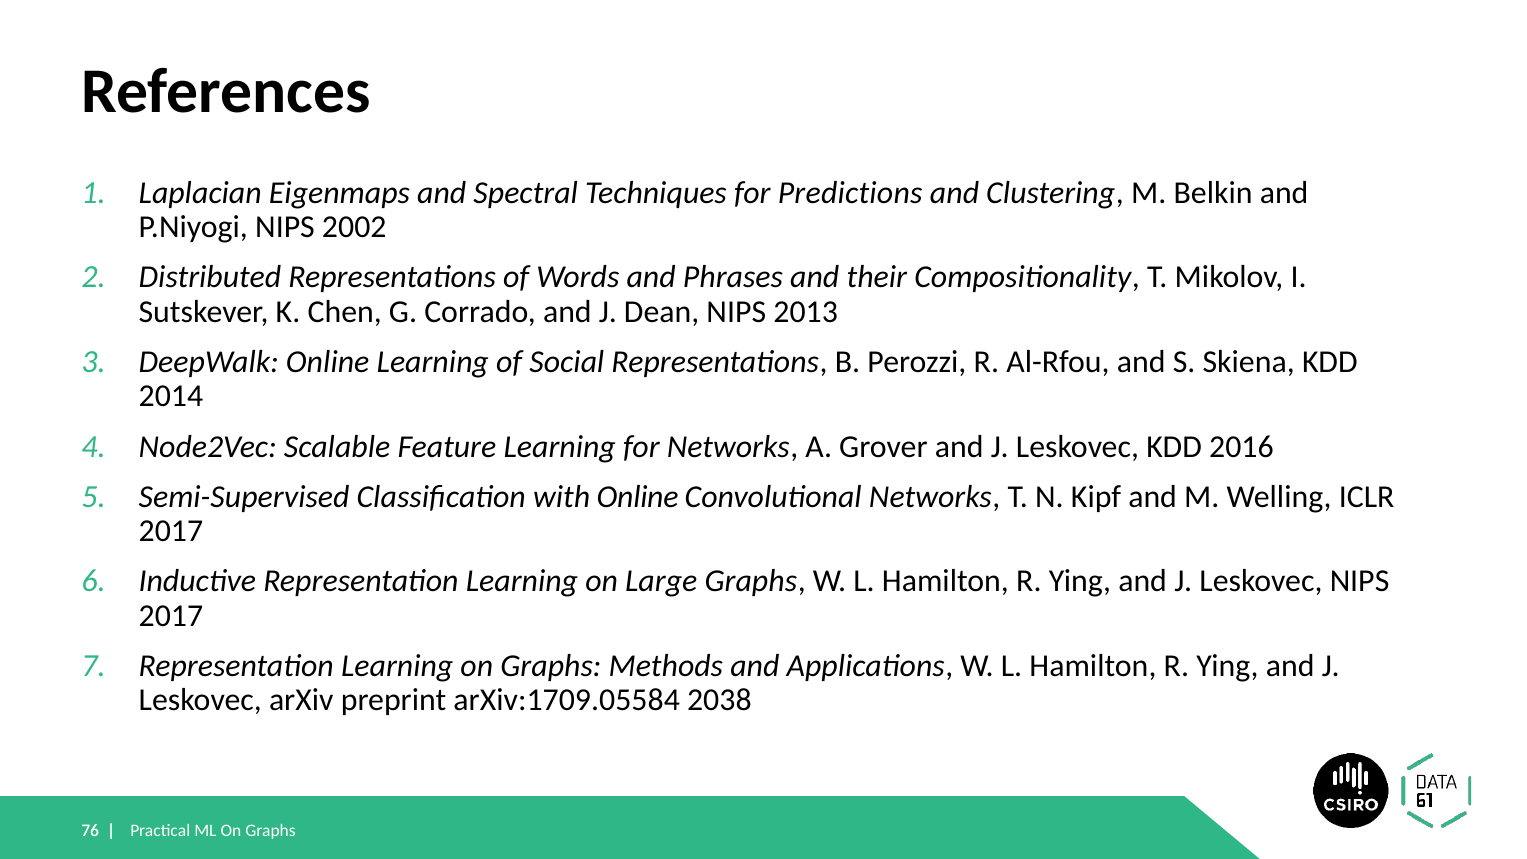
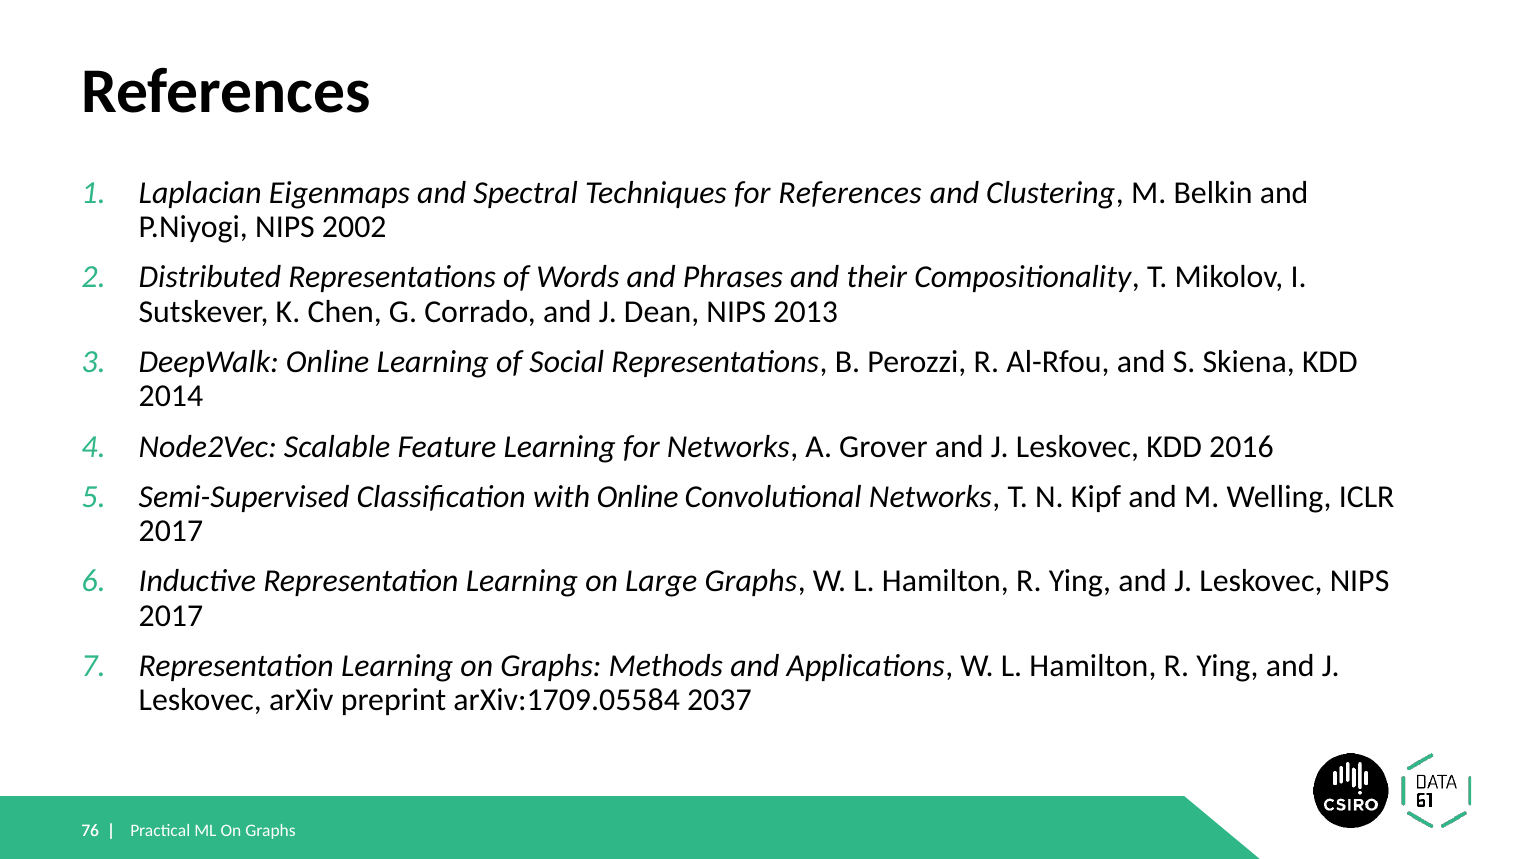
for Predictions: Predictions -> References
2038: 2038 -> 2037
